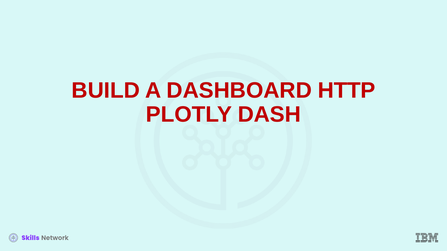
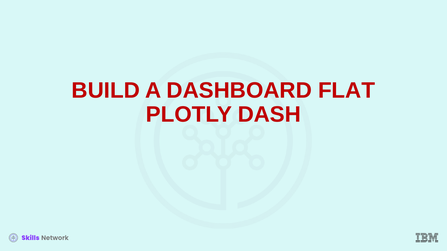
HTTP: HTTP -> FLAT
